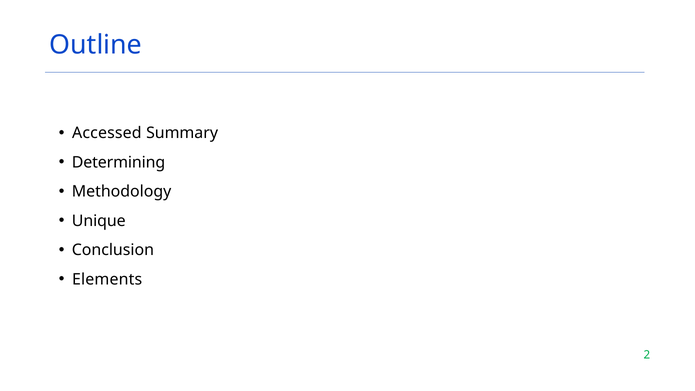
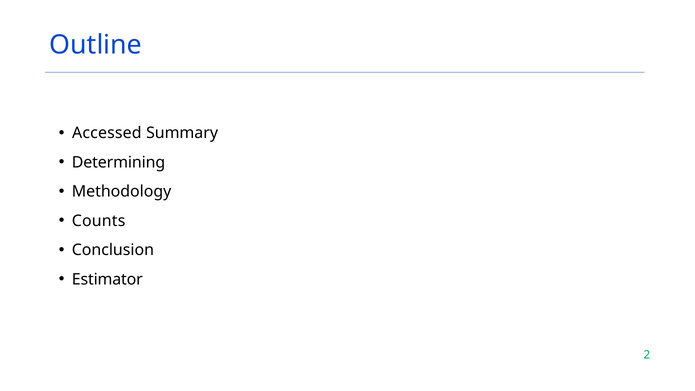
Unique: Unique -> Counts
Elements: Elements -> Estimator
